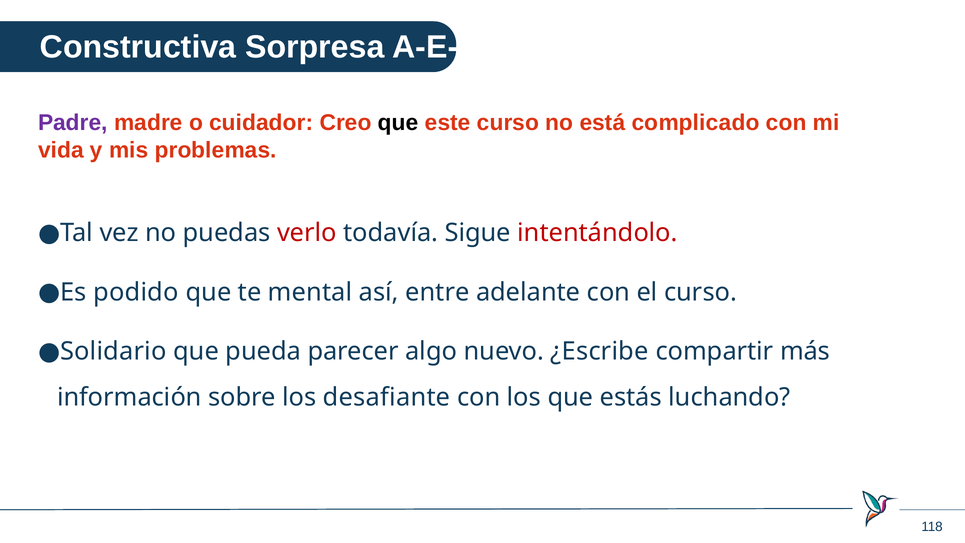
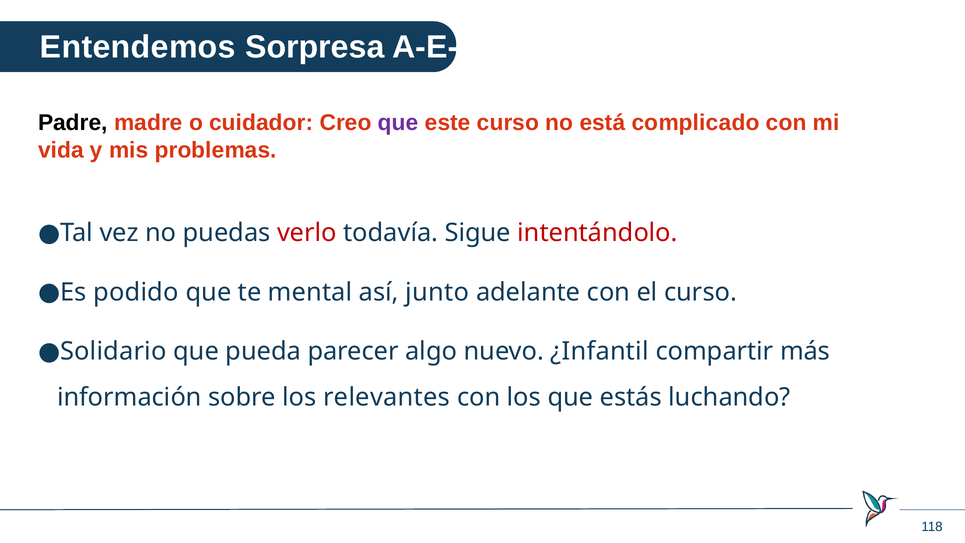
Constructiva: Constructiva -> Entendemos
Padre colour: purple -> black
que at (398, 123) colour: black -> purple
entre: entre -> junto
¿Escribe: ¿Escribe -> ¿Infantil
desafiante: desafiante -> relevantes
